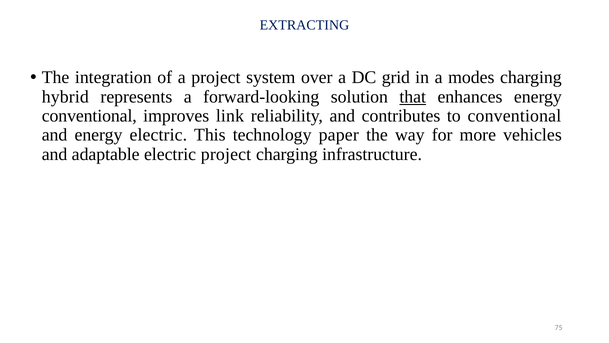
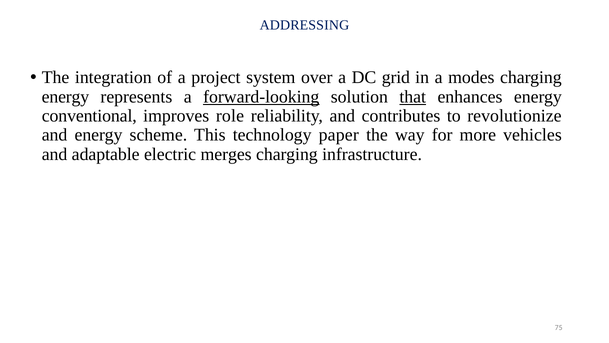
EXTRACTING: EXTRACTING -> ADDRESSING
hybrid at (65, 97): hybrid -> energy
forward-looking underline: none -> present
link: link -> role
to conventional: conventional -> revolutionize
energy electric: electric -> scheme
electric project: project -> merges
